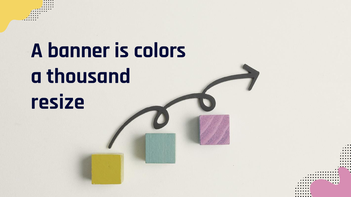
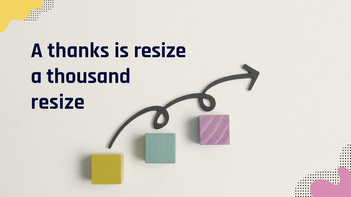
banner: banner -> thanks
is colors: colors -> resize
